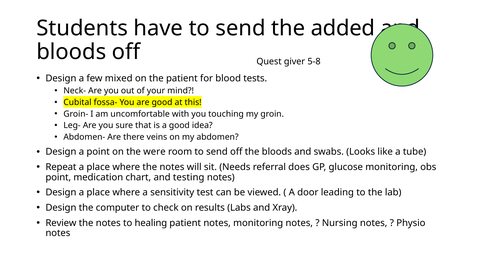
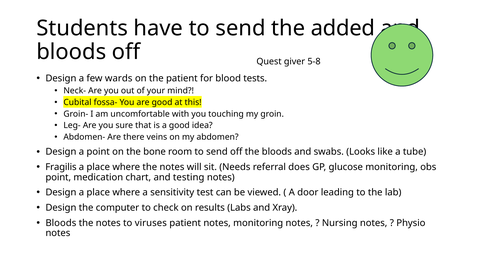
mixed: mixed -> wards
were: were -> bone
Repeat: Repeat -> Fragilis
Review at (61, 223): Review -> Bloods
healing: healing -> viruses
